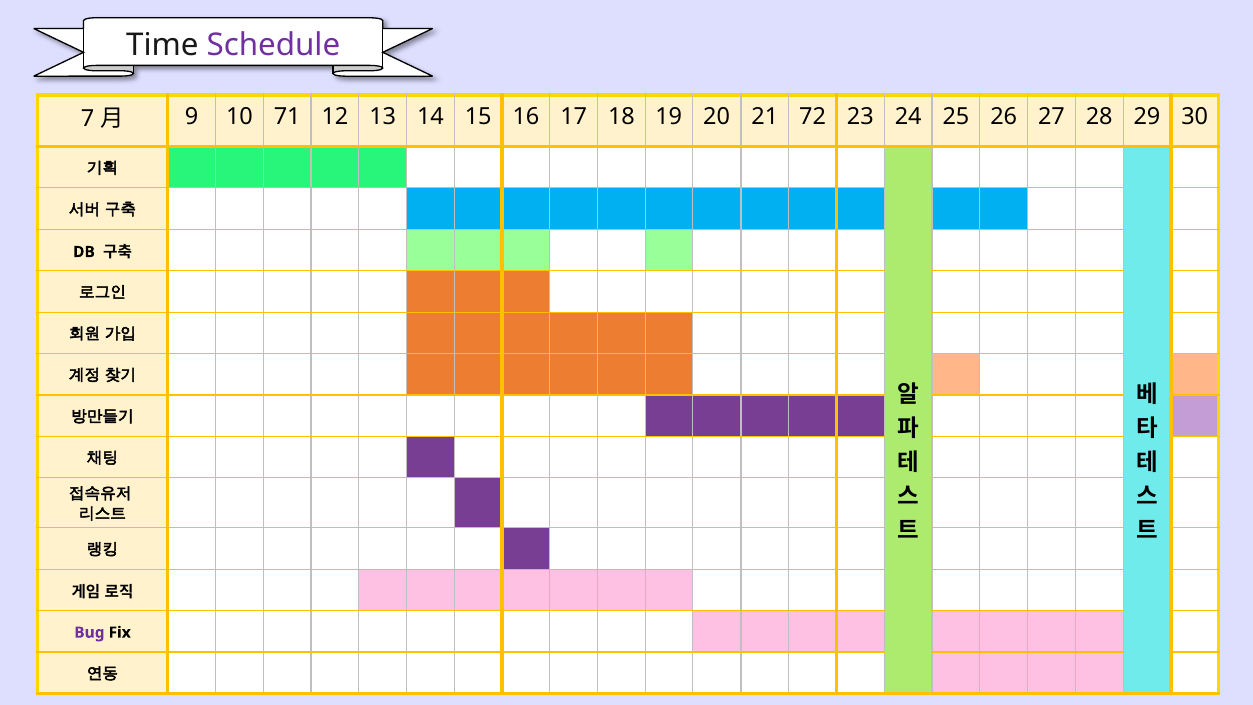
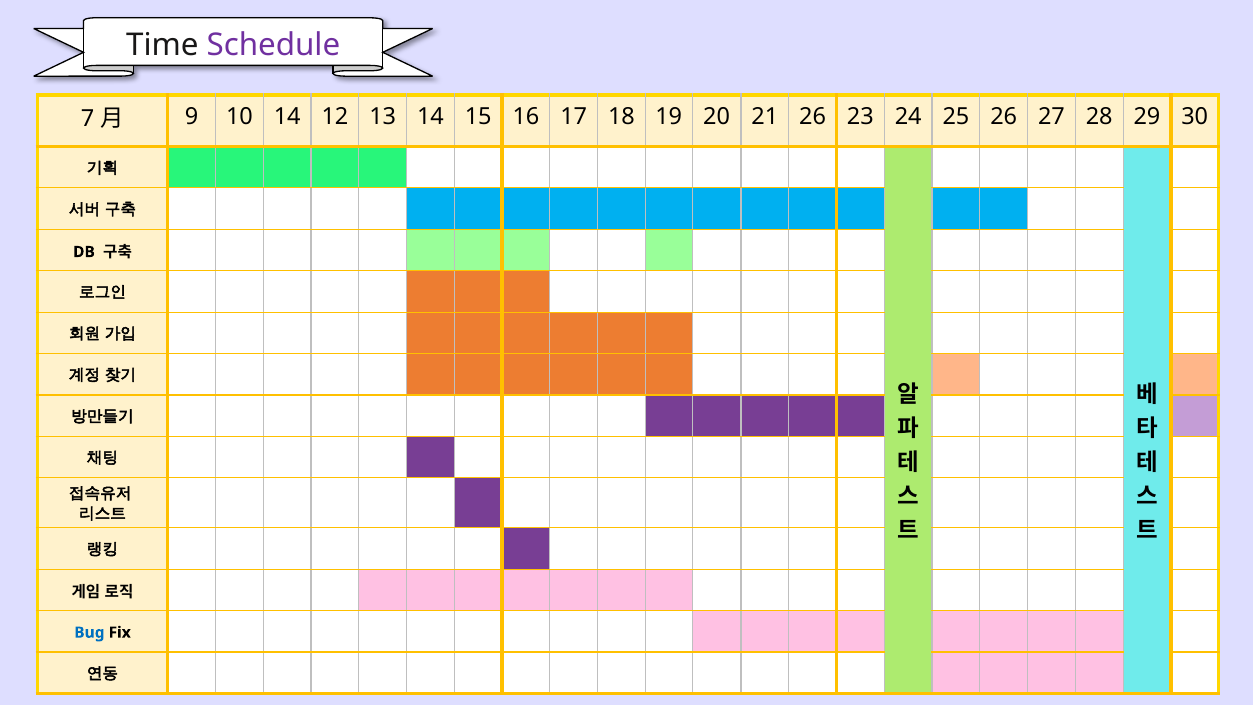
10 71: 71 -> 14
21 72: 72 -> 26
Bug colour: purple -> blue
